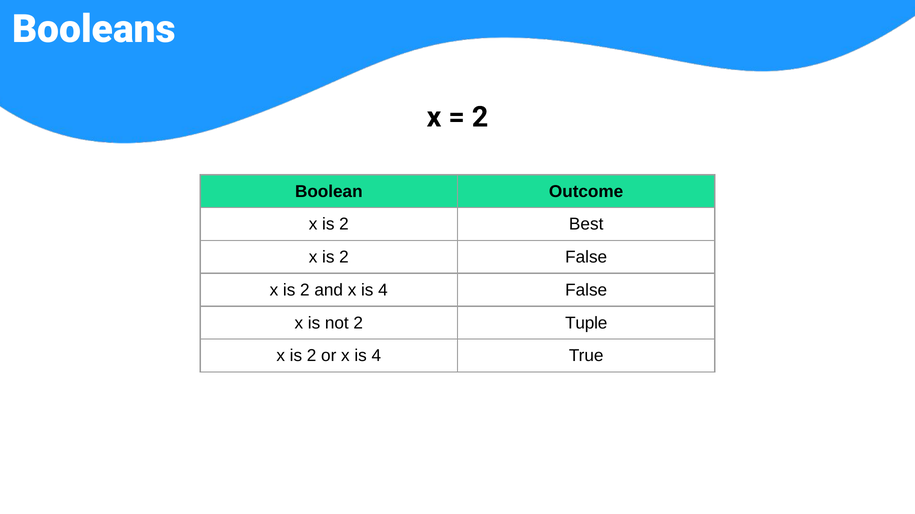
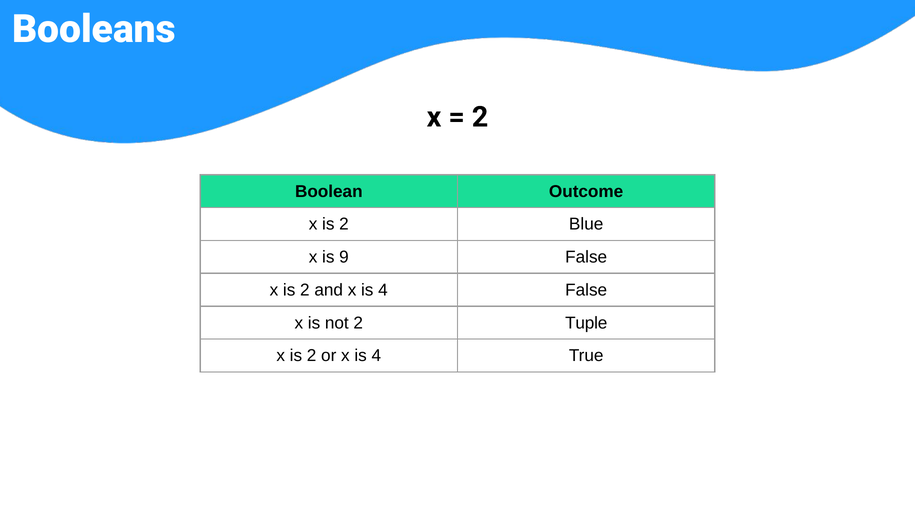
Best: Best -> Blue
2 at (344, 257): 2 -> 9
